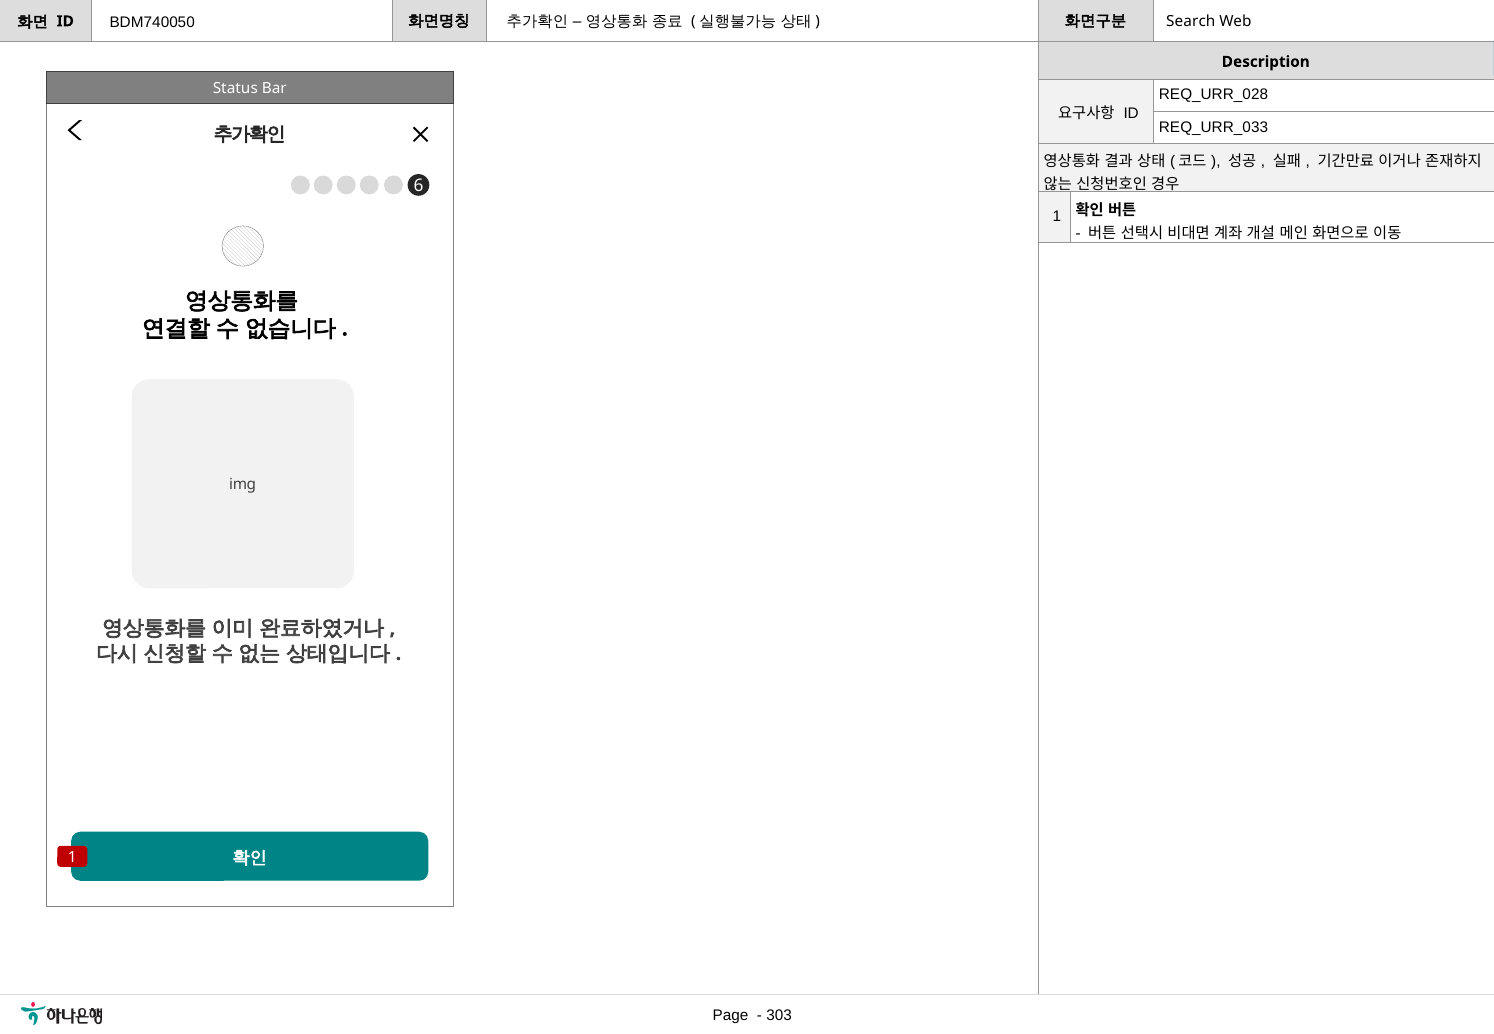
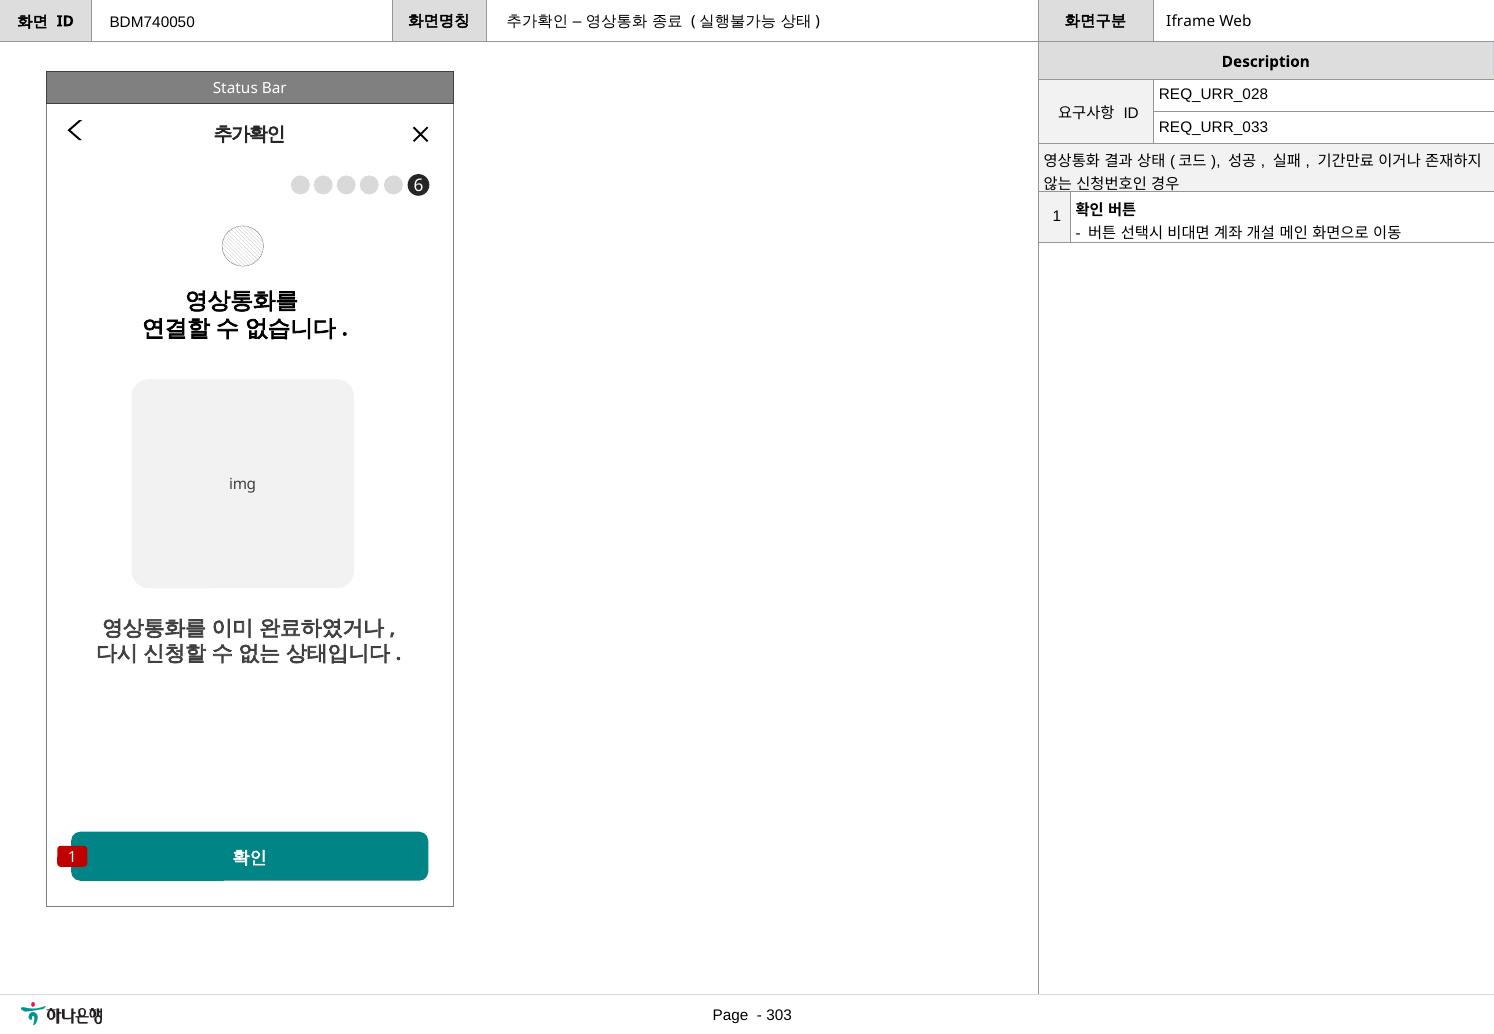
Search: Search -> Iframe
